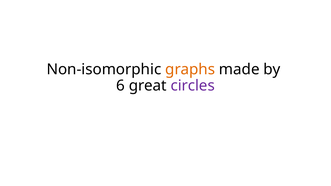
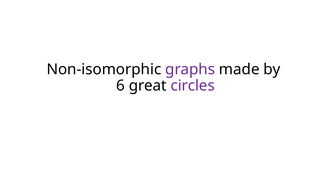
graphs colour: orange -> purple
